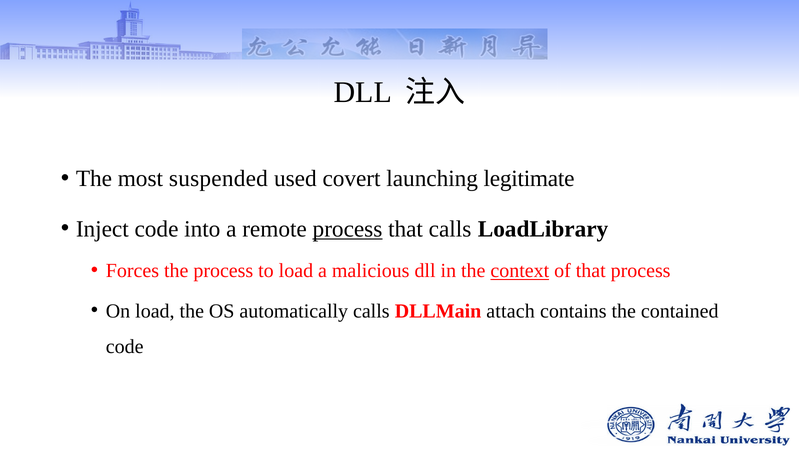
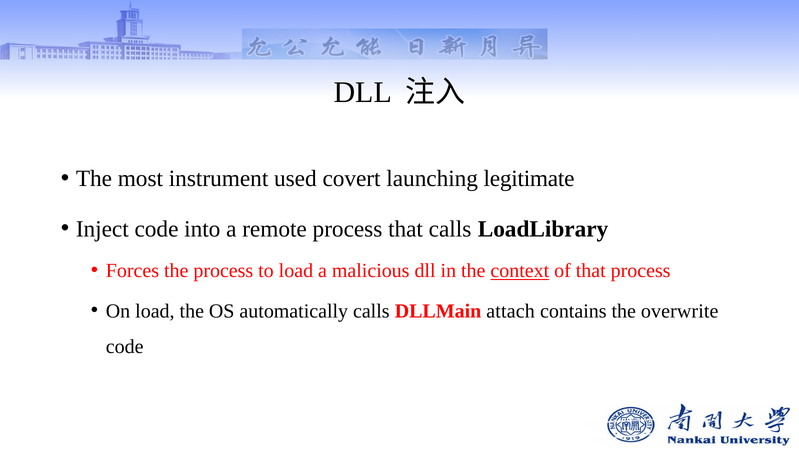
suspended: suspended -> instrument
process at (347, 229) underline: present -> none
contained: contained -> overwrite
